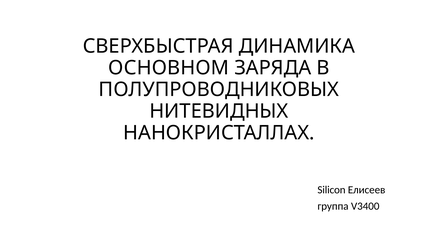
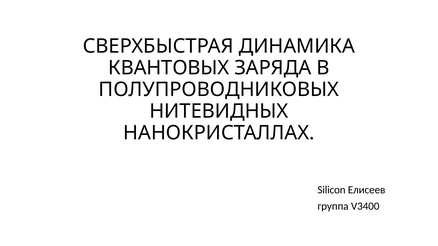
ОСНОВНОМ: ОСНОВНОМ -> КВАНТОВЫХ
